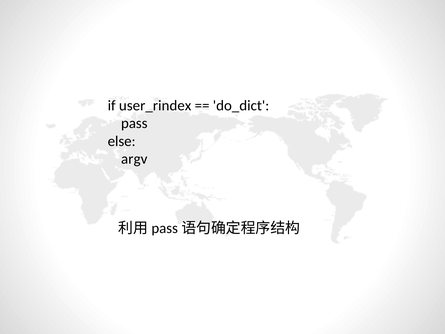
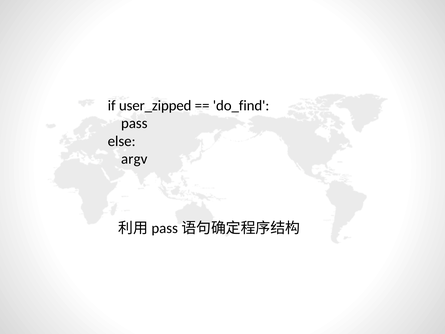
user_rindex: user_rindex -> user_zipped
do_dict: do_dict -> do_find
